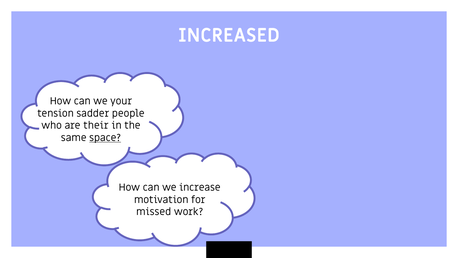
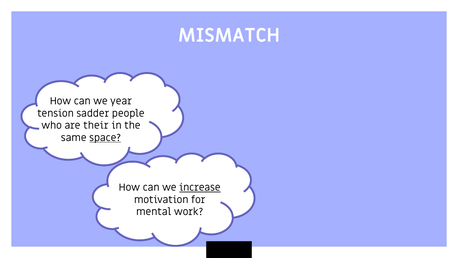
INCREASED: INCREASED -> MISMATCH
your: your -> year
increase underline: none -> present
missed: missed -> mental
